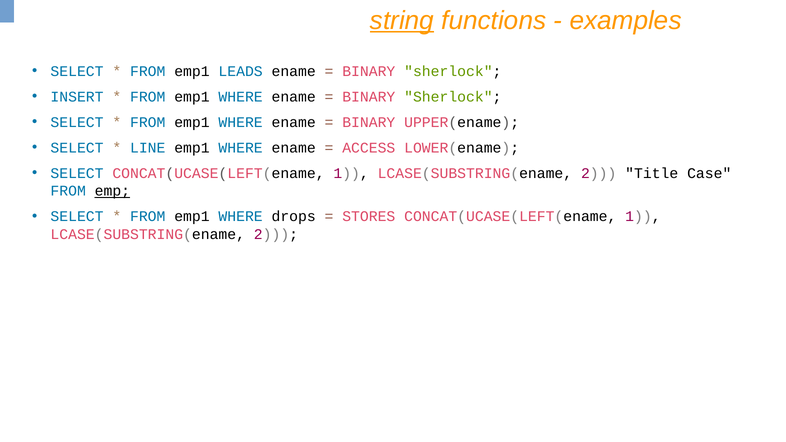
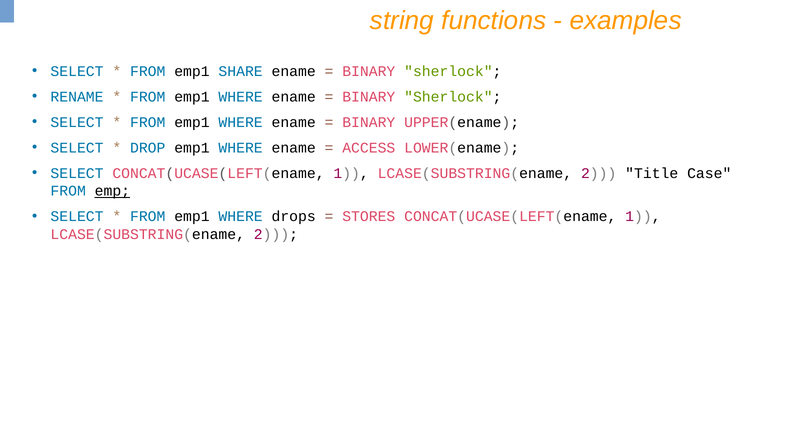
string underline: present -> none
LEADS: LEADS -> SHARE
INSERT: INSERT -> RENAME
LINE: LINE -> DROP
